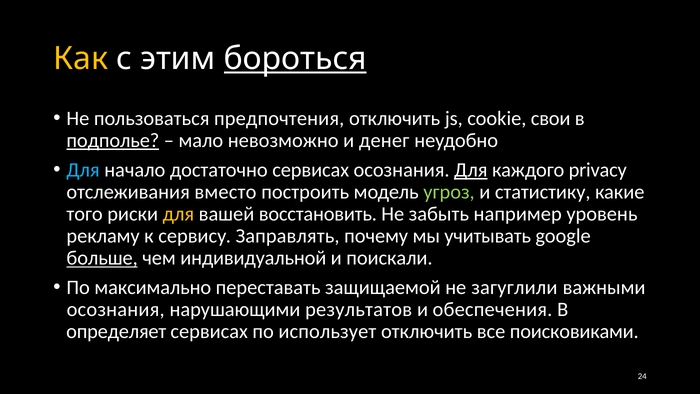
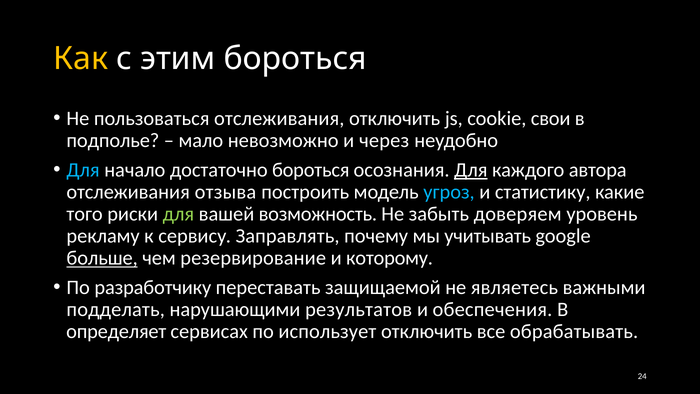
бороться at (295, 59) underline: present -> none
пользоваться предпочтения: предпочтения -> отслеживания
подполье underline: present -> none
денег: денег -> через
достаточно сервисах: сервисах -> бороться
privacy: privacy -> автора
вместо: вместо -> отзыва
угроз colour: light green -> light blue
для at (178, 214) colour: yellow -> light green
восстановить: восстановить -> возможность
например: например -> доверяем
индивидуальной: индивидуальной -> резервирование
поискали: поискали -> которому
максимально: максимально -> разработчику
загуглили: загуглили -> являетесь
осознания at (116, 309): осознания -> подделать
поисковиками: поисковиками -> обрабатывать
